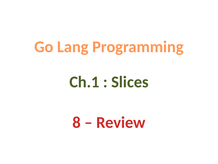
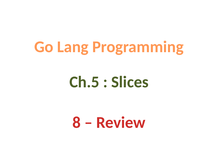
Ch.1: Ch.1 -> Ch.5
